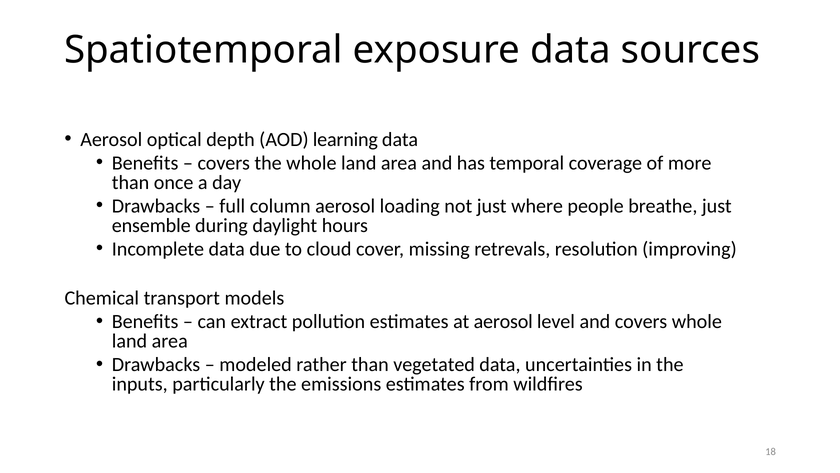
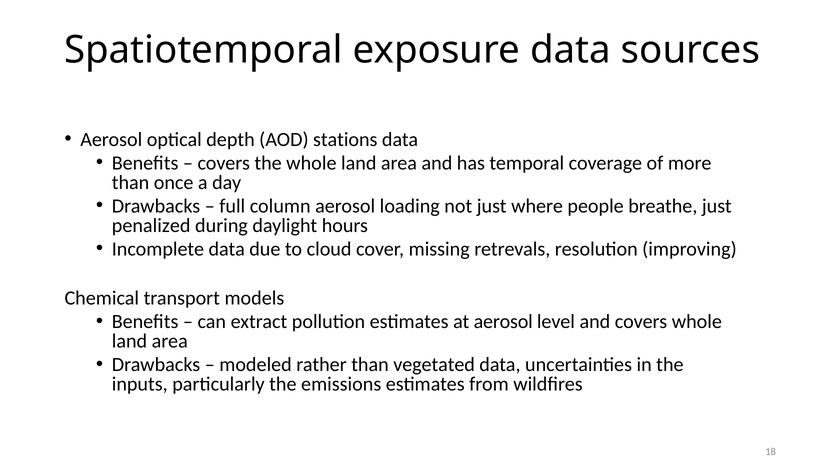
learning: learning -> stations
ensemble: ensemble -> penalized
